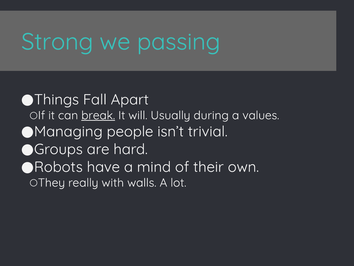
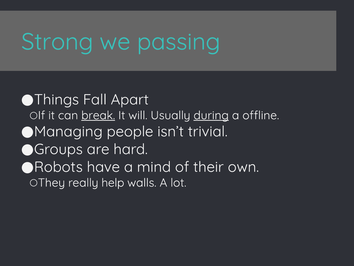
during underline: none -> present
values: values -> offline
with: with -> help
